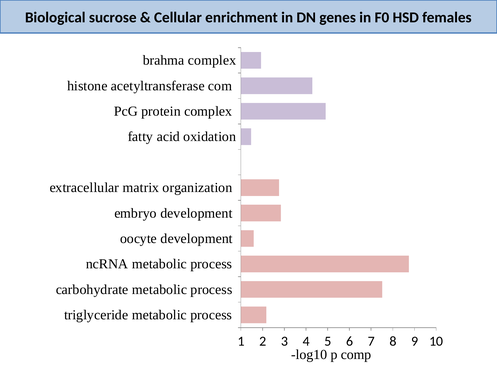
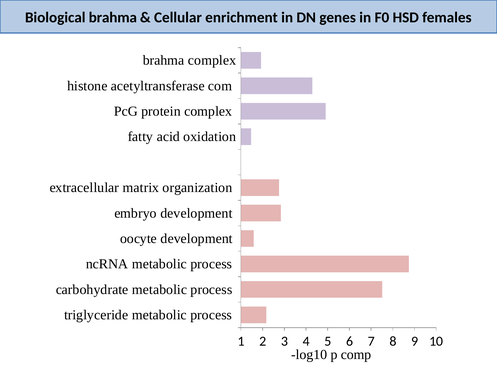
Biological sucrose: sucrose -> brahma
